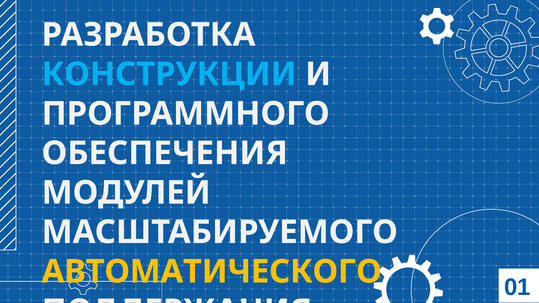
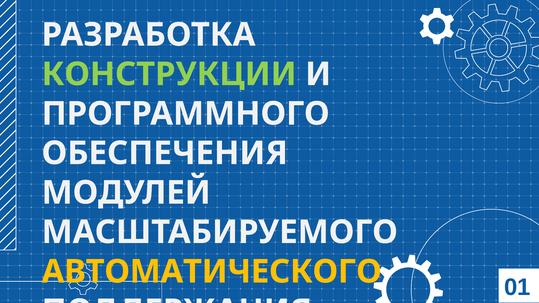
КОНСТРУКЦИИ colour: light blue -> light green
